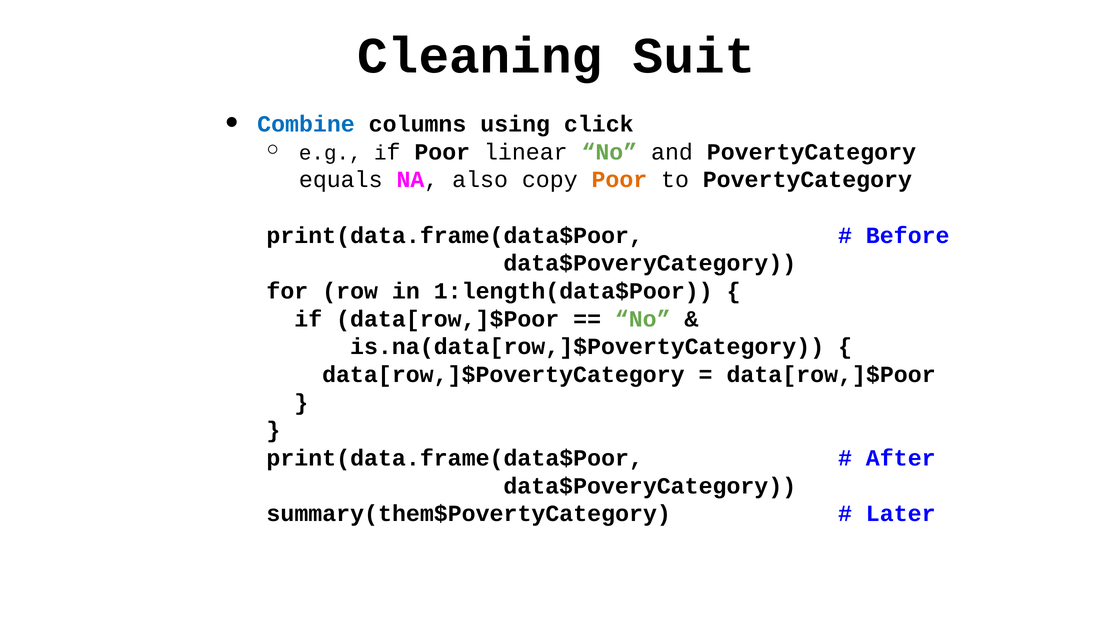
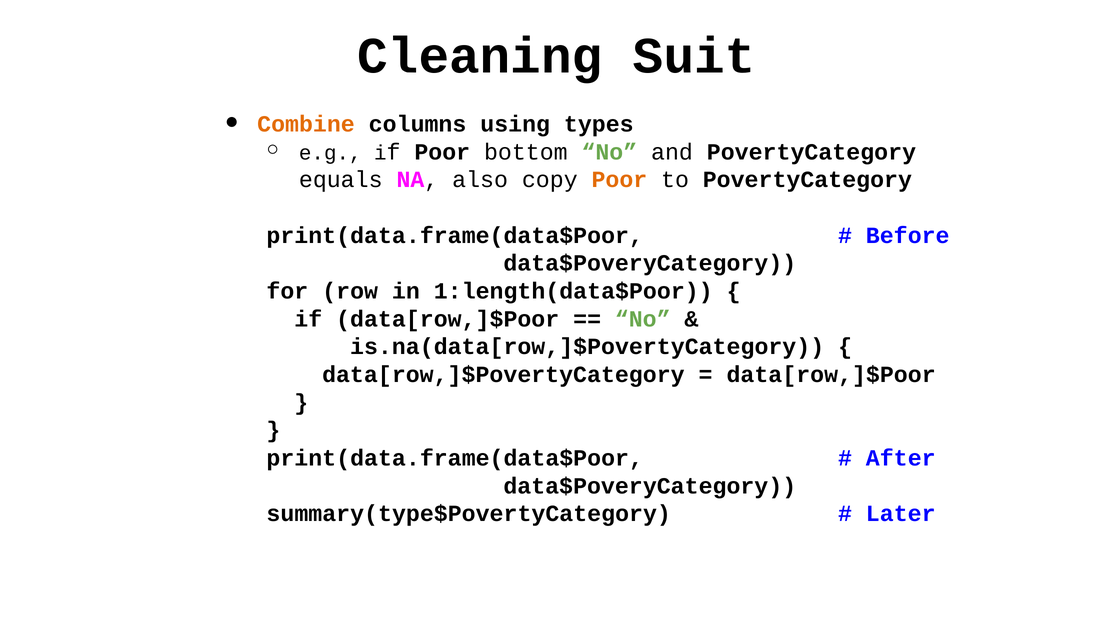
Combine colour: blue -> orange
click: click -> types
linear: linear -> bottom
summary(them$PovertyCategory: summary(them$PovertyCategory -> summary(type$PovertyCategory
